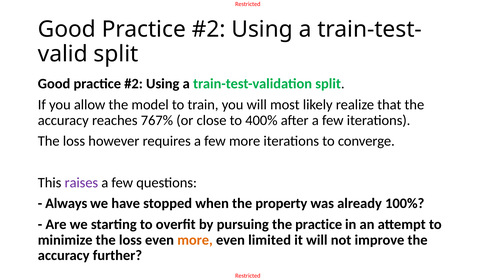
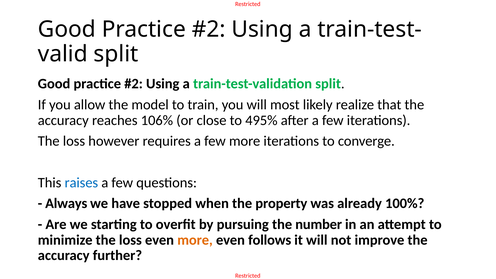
767%: 767% -> 106%
400%: 400% -> 495%
raises colour: purple -> blue
the practice: practice -> number
limited: limited -> follows
